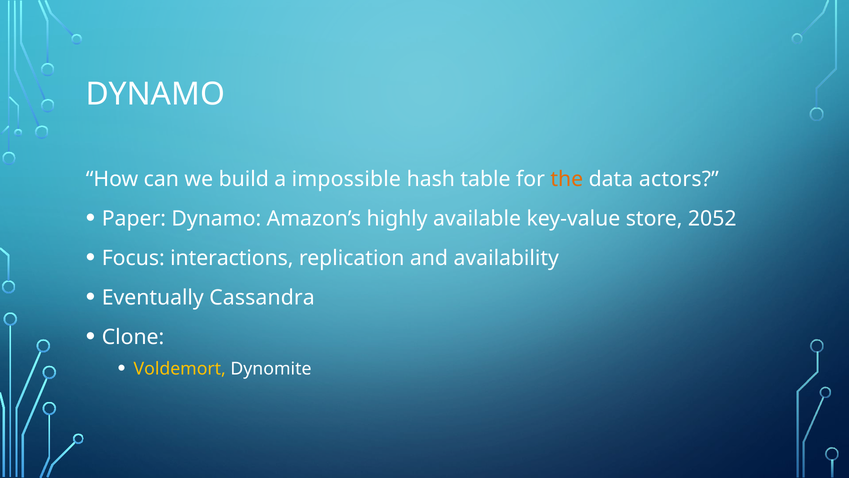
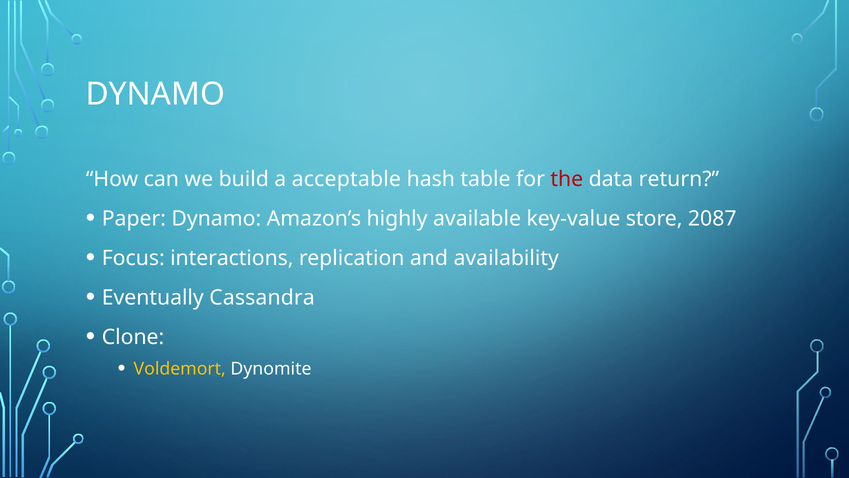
impossible: impossible -> acceptable
the colour: orange -> red
actors: actors -> return
2052: 2052 -> 2087
